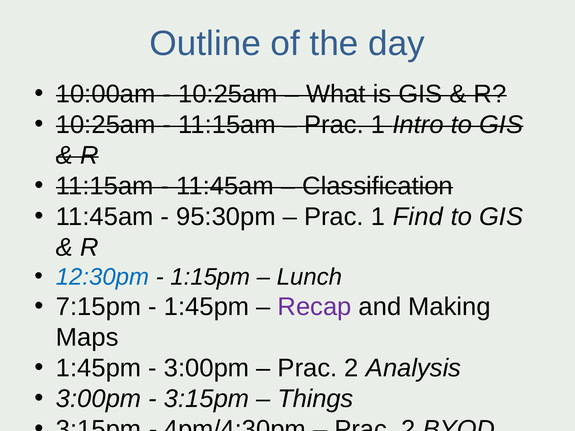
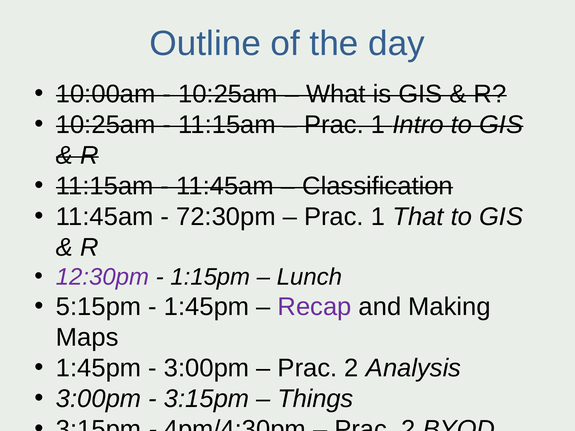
95:30pm: 95:30pm -> 72:30pm
Find: Find -> That
12:30pm colour: blue -> purple
7:15pm: 7:15pm -> 5:15pm
